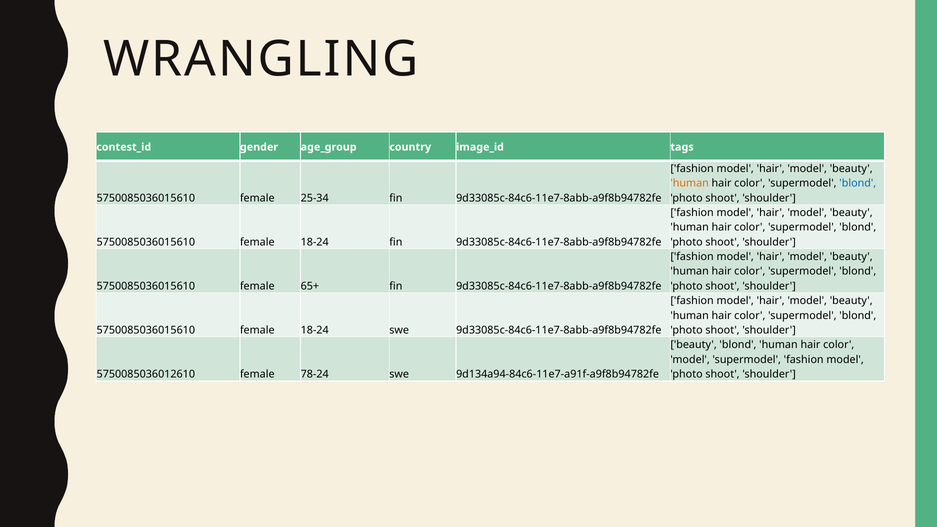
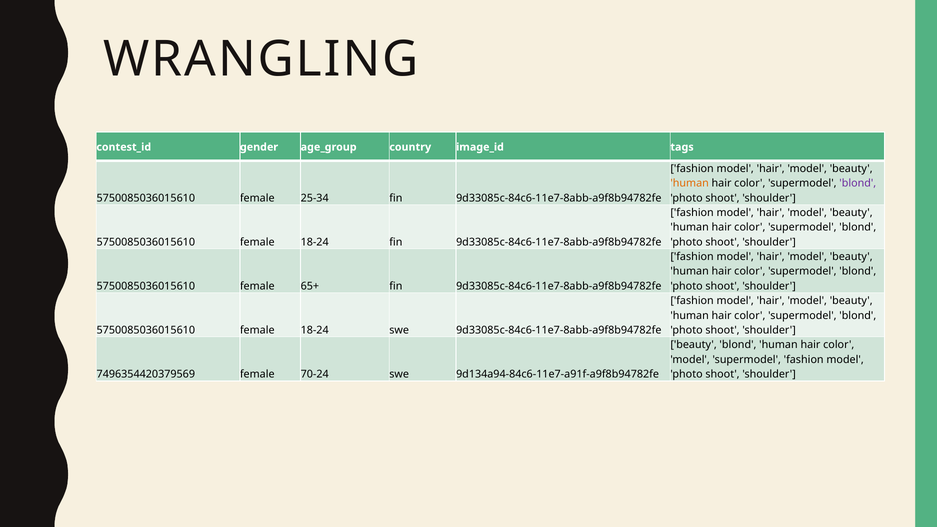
blond at (858, 183) colour: blue -> purple
5750085036012610: 5750085036012610 -> 7496354420379569
78-24: 78-24 -> 70-24
